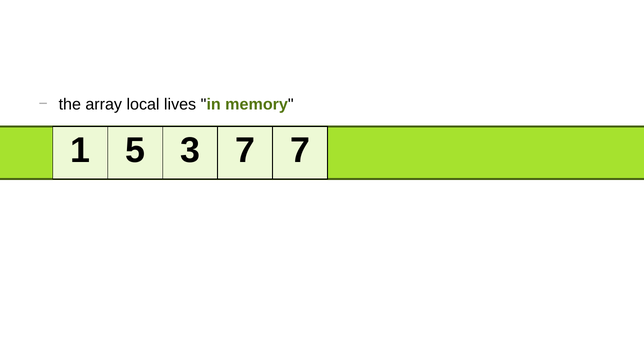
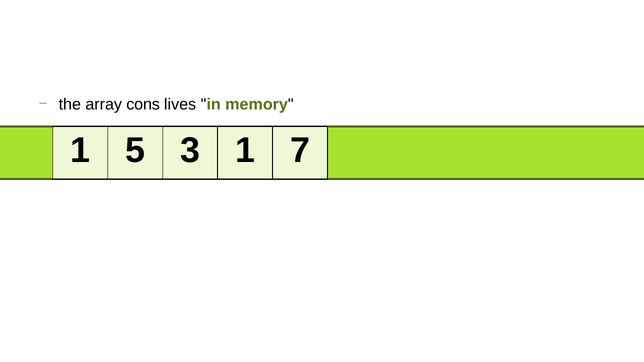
local: local -> cons
3 7: 7 -> 1
